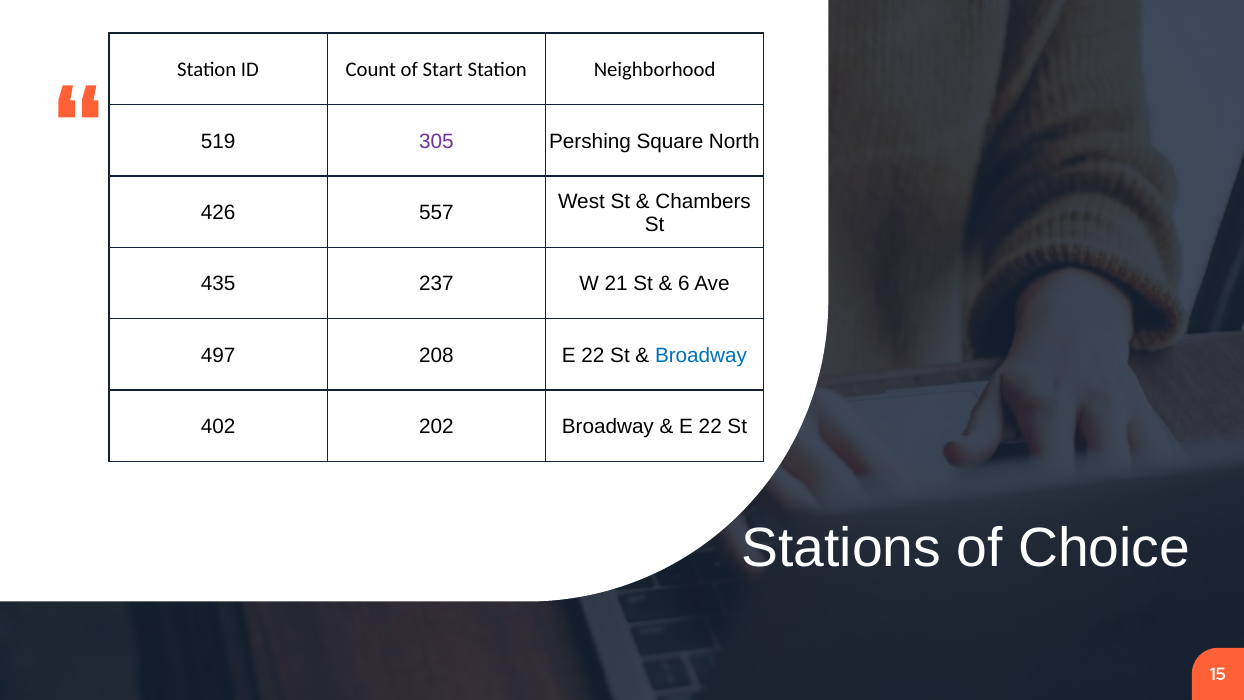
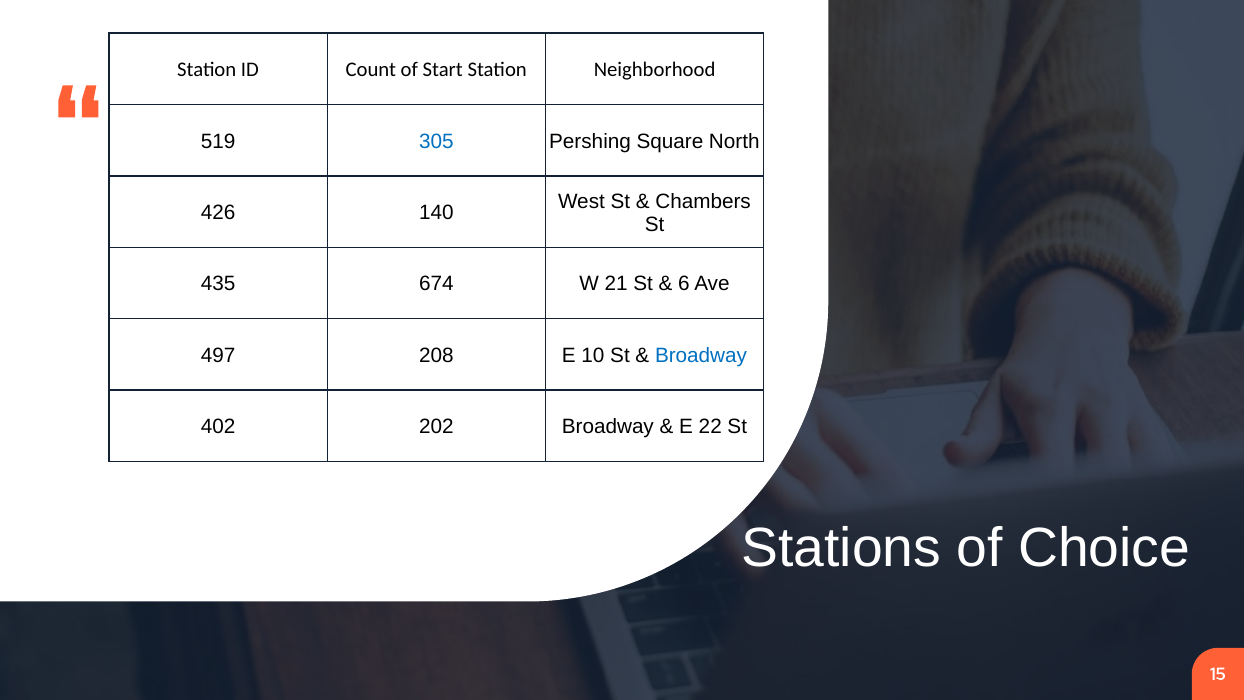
305 colour: purple -> blue
557: 557 -> 140
237: 237 -> 674
208 E 22: 22 -> 10
